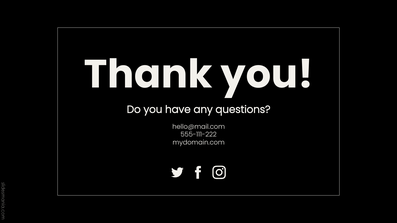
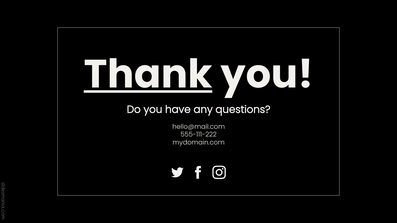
Thank underline: none -> present
